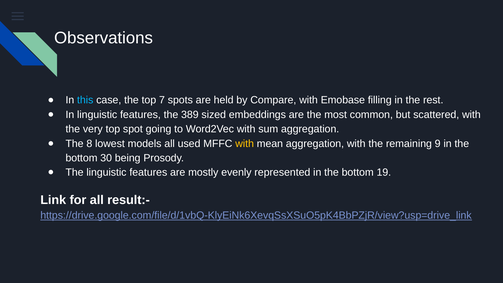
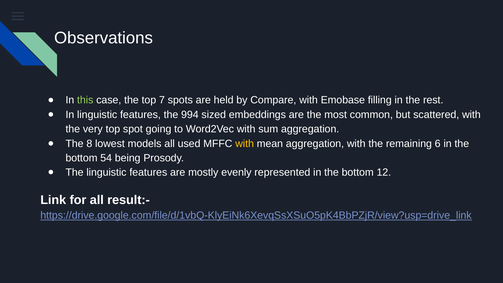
this colour: light blue -> light green
389: 389 -> 994
9: 9 -> 6
30: 30 -> 54
19: 19 -> 12
